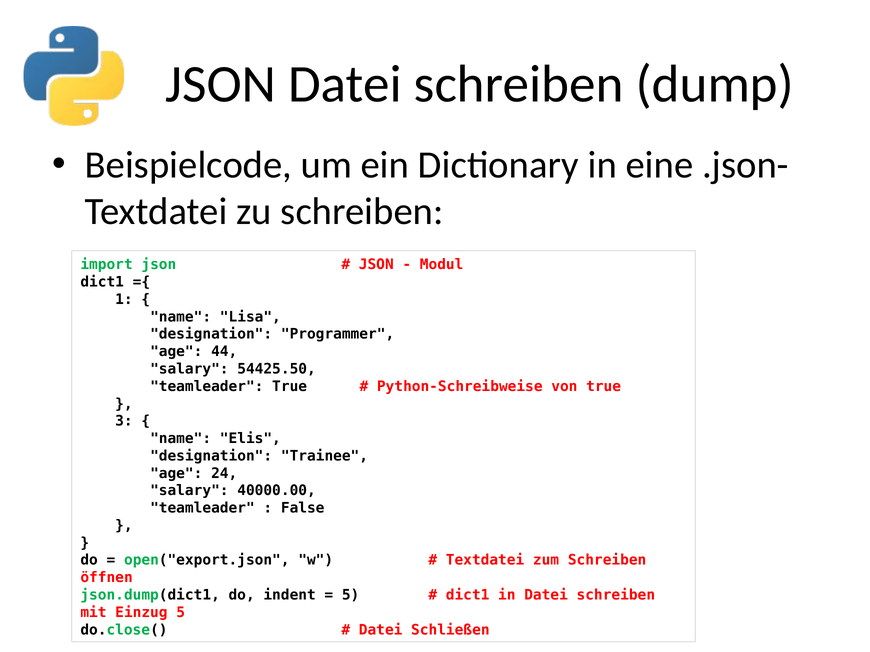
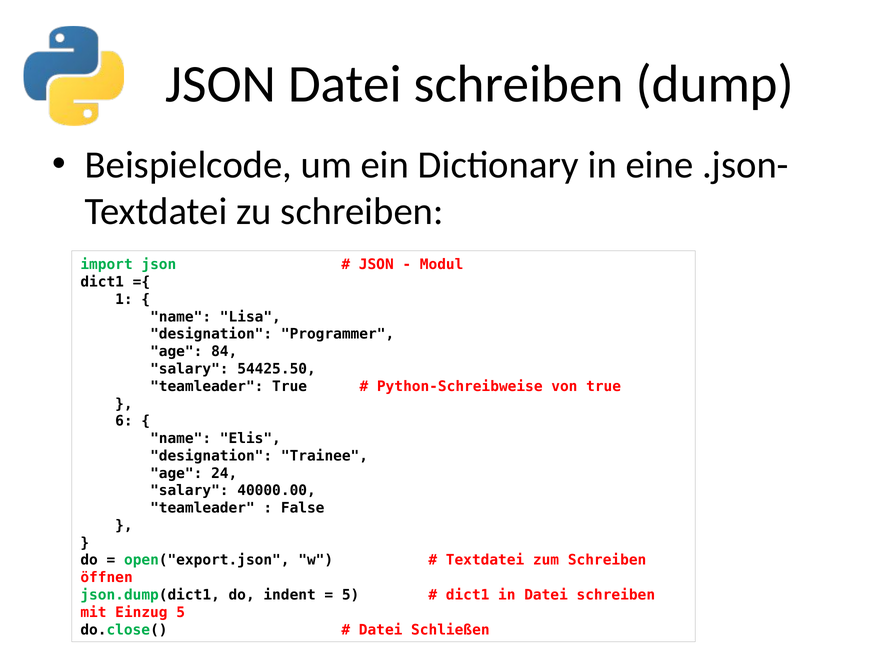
44: 44 -> 84
3: 3 -> 6
